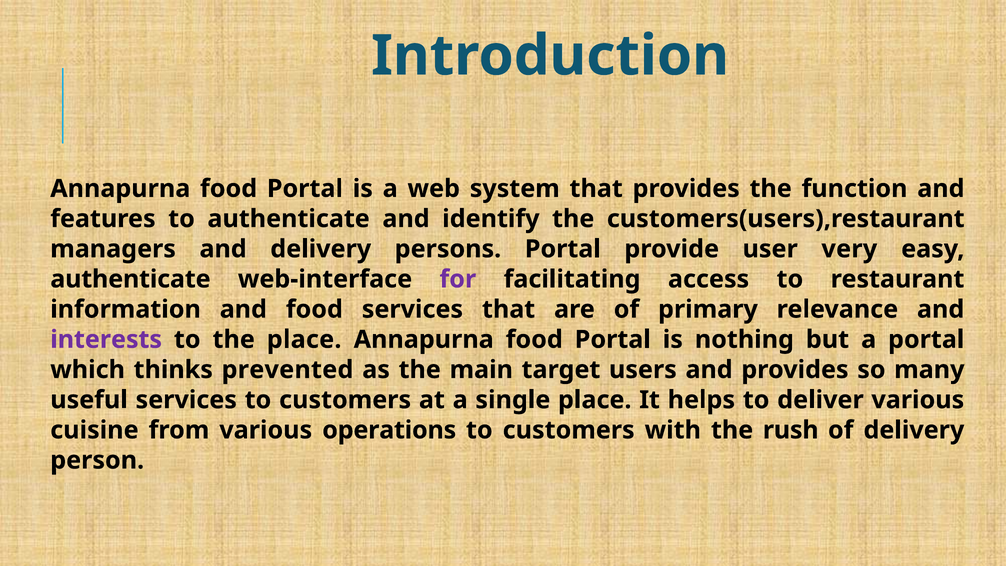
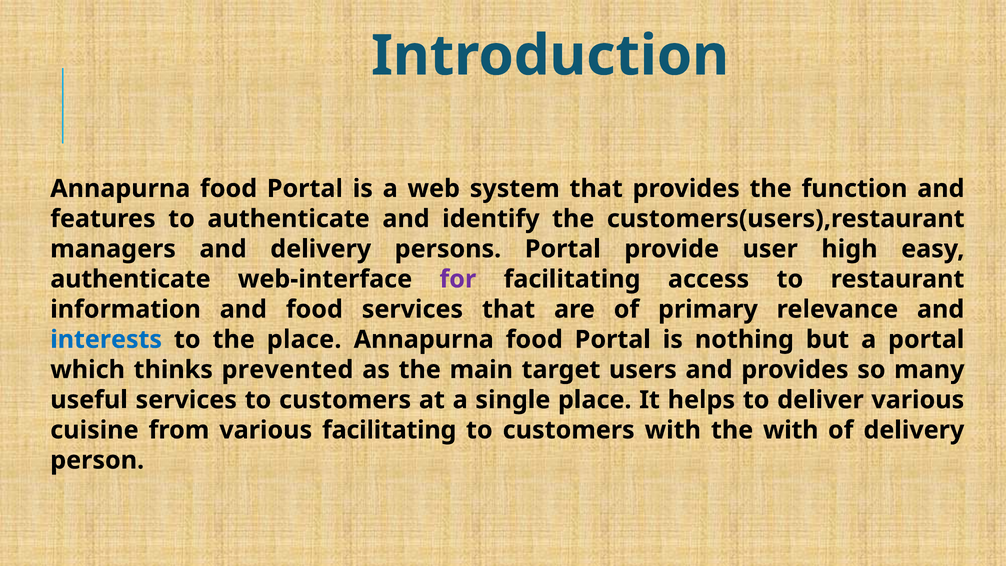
very: very -> high
interests colour: purple -> blue
various operations: operations -> facilitating
the rush: rush -> with
